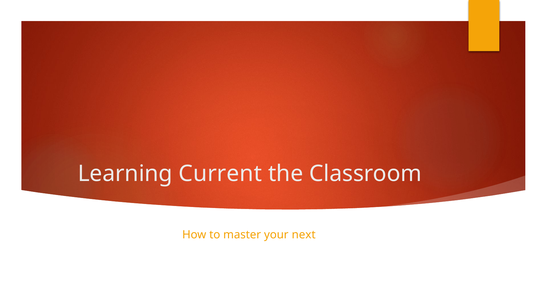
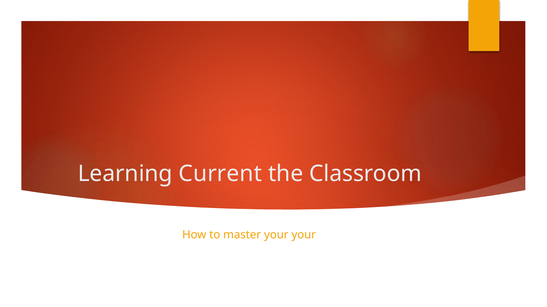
your next: next -> your
